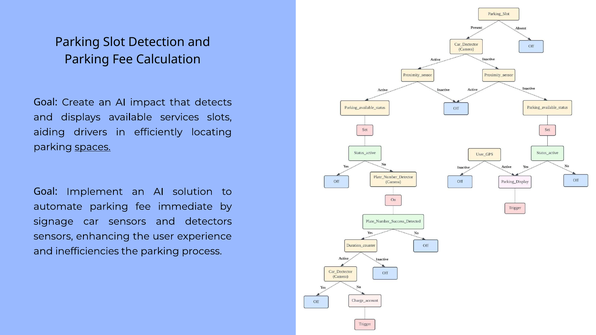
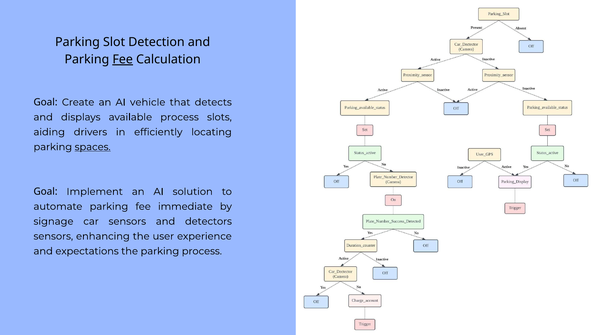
Fee at (123, 60) underline: none -> present
impact: impact -> vehicle
available services: services -> process
inefficiencies: inefficiencies -> expectations
